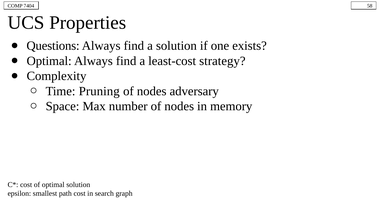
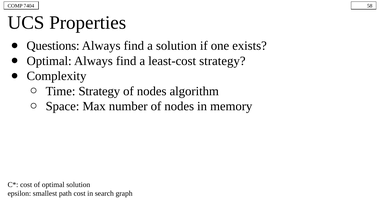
Time Pruning: Pruning -> Strategy
adversary: adversary -> algorithm
